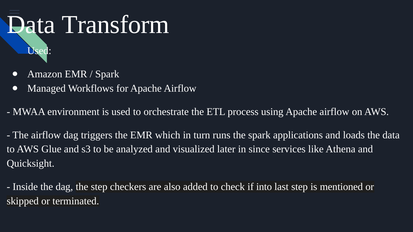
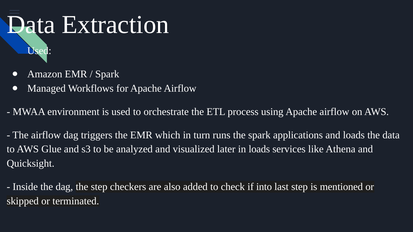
Transform: Transform -> Extraction
in since: since -> loads
